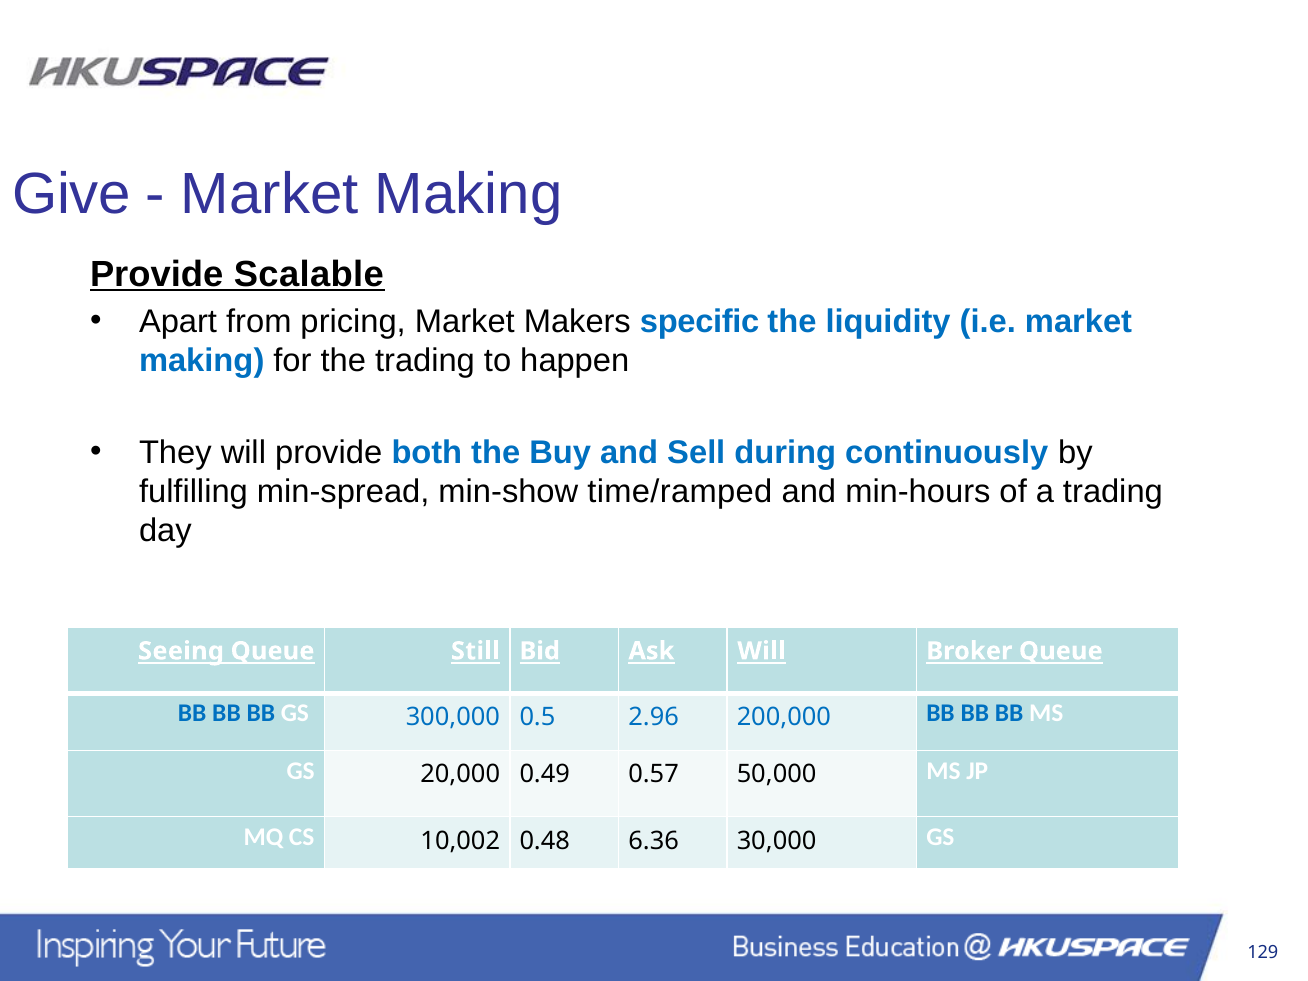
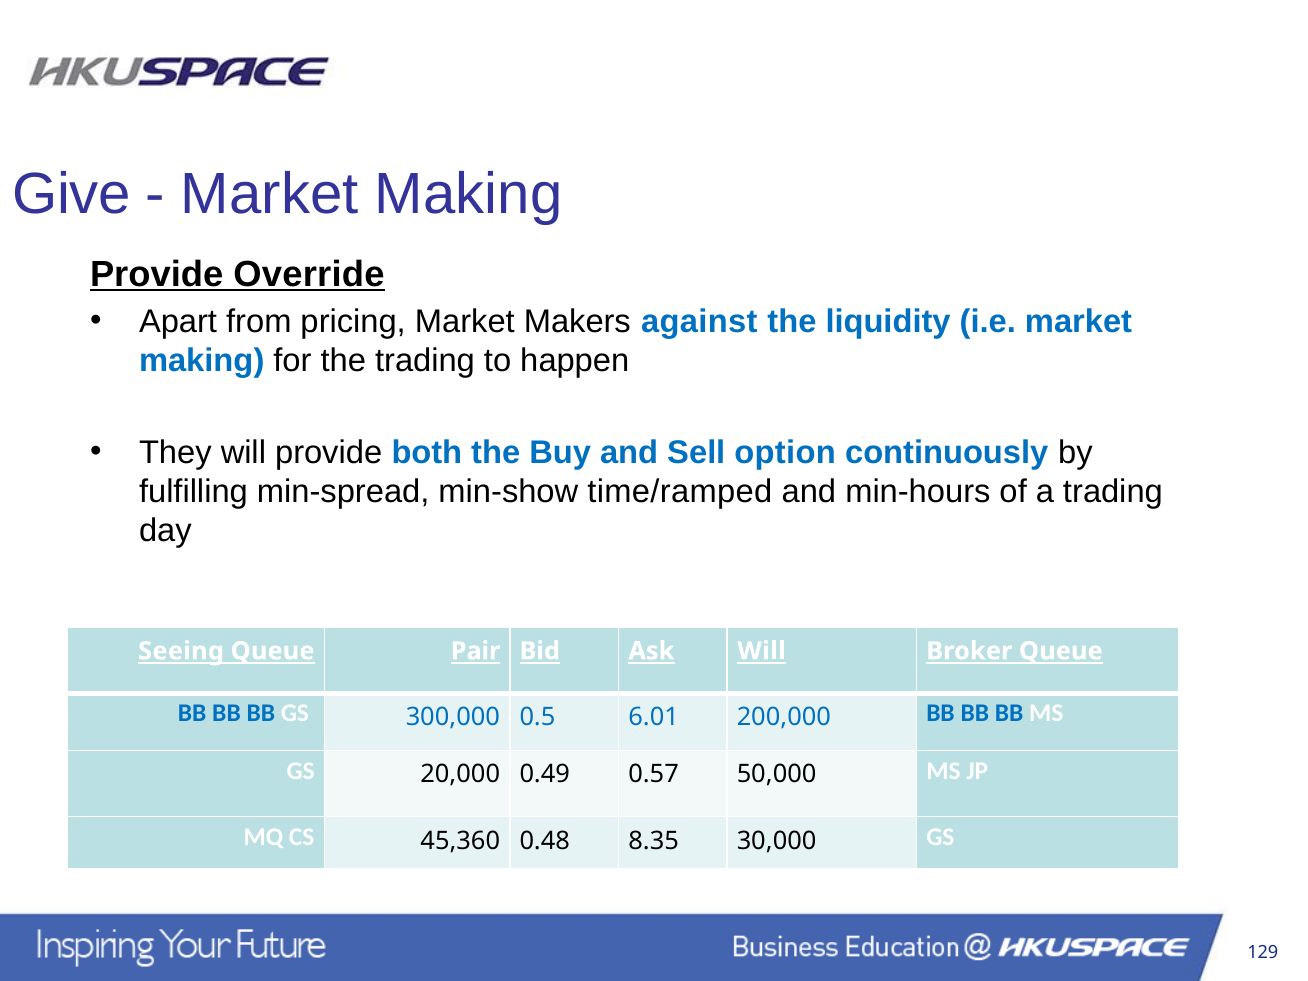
Scalable: Scalable -> Override
specific: specific -> against
during: during -> option
Still: Still -> Pair
2.96: 2.96 -> 6.01
10,002: 10,002 -> 45,360
6.36: 6.36 -> 8.35
